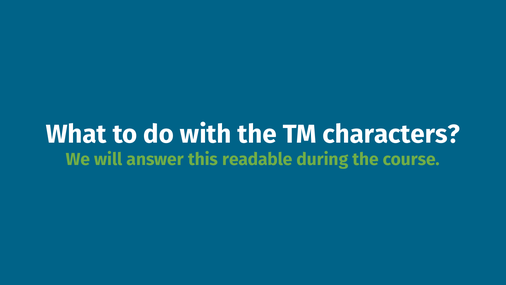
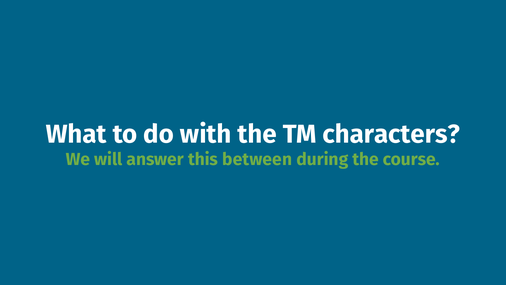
readable: readable -> between
